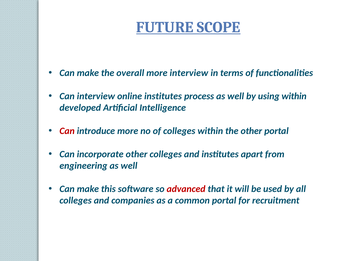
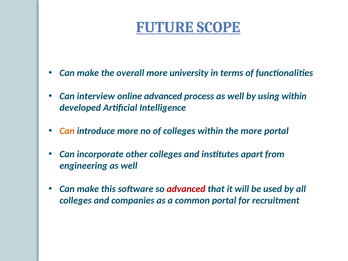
more interview: interview -> university
online institutes: institutes -> advanced
Can at (67, 131) colour: red -> orange
the other: other -> more
